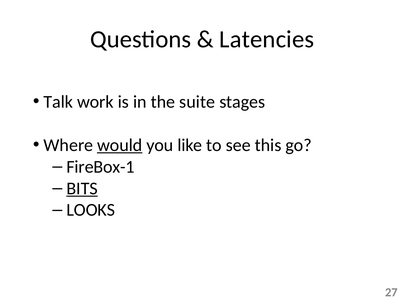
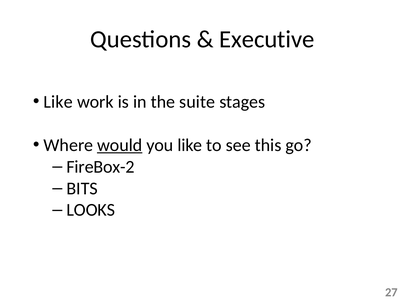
Latencies: Latencies -> Executive
Talk at (58, 102): Talk -> Like
FireBox-1: FireBox-1 -> FireBox-2
BITS underline: present -> none
